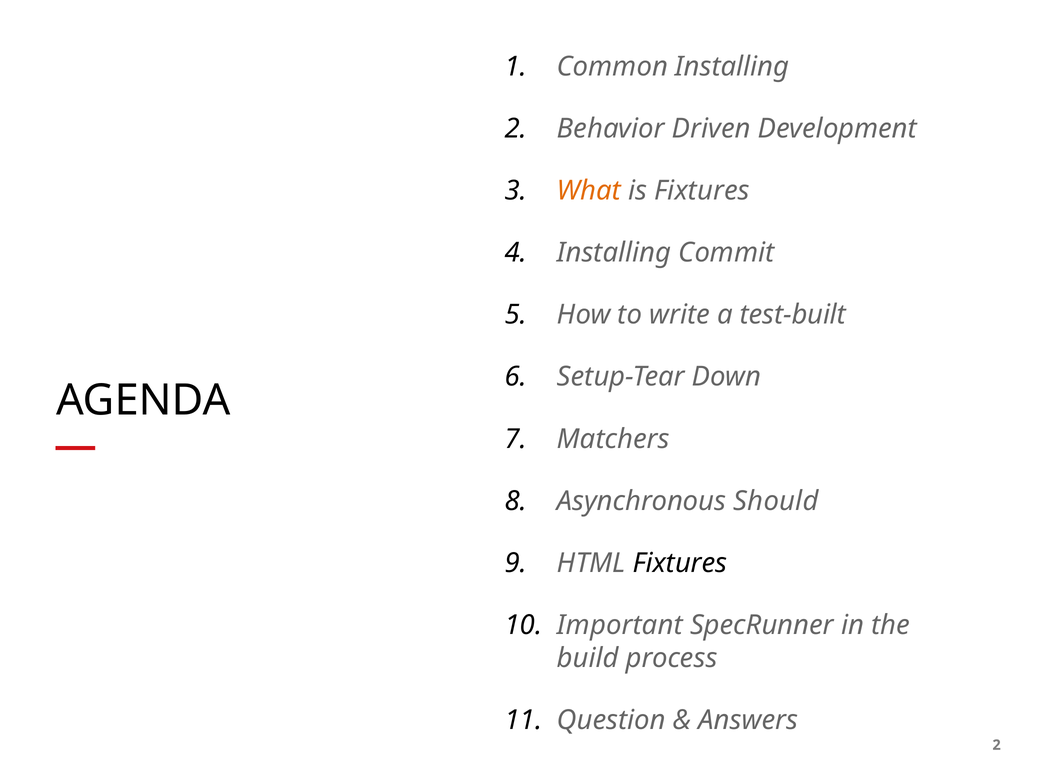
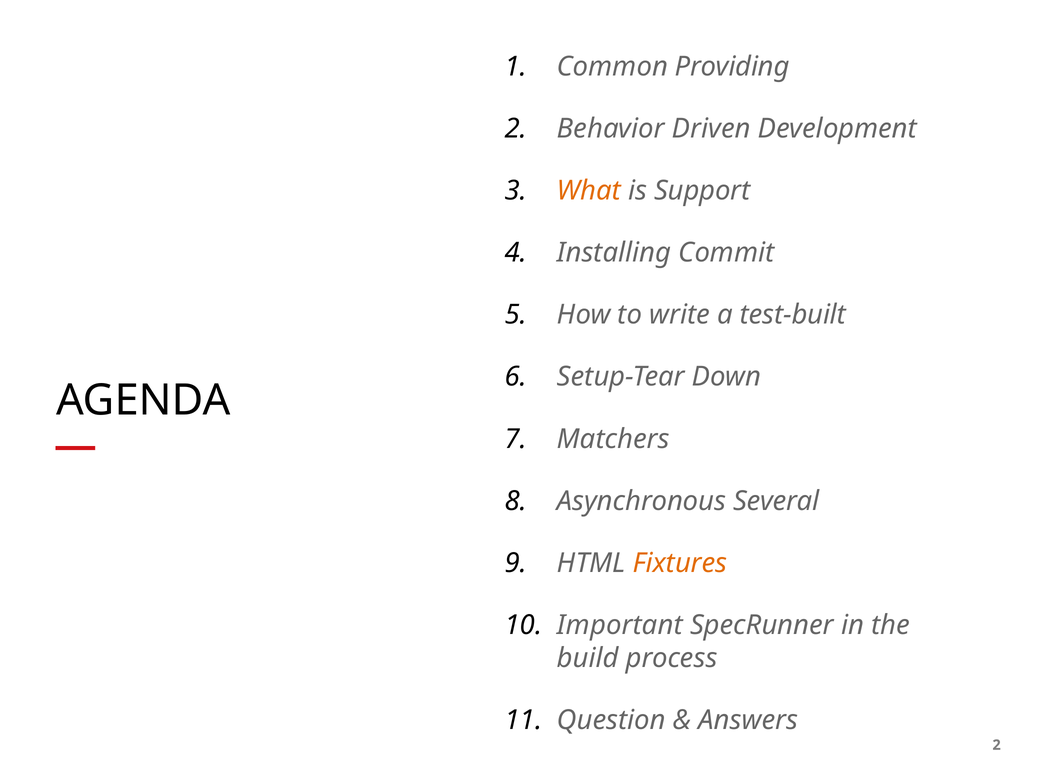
Common Installing: Installing -> Providing
is Fixtures: Fixtures -> Support
Should: Should -> Several
Fixtures at (680, 563) colour: black -> orange
